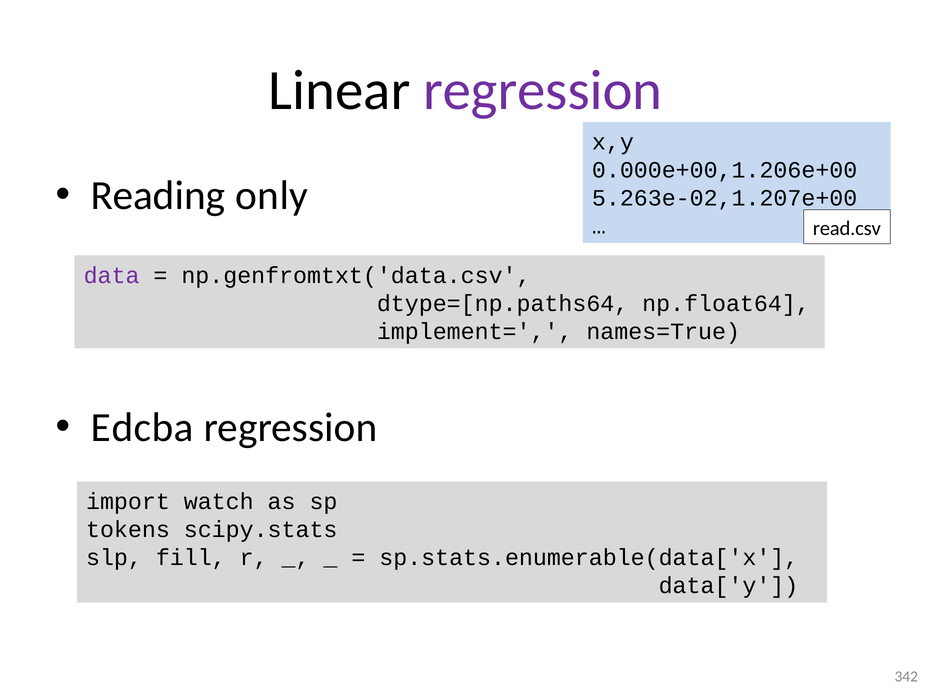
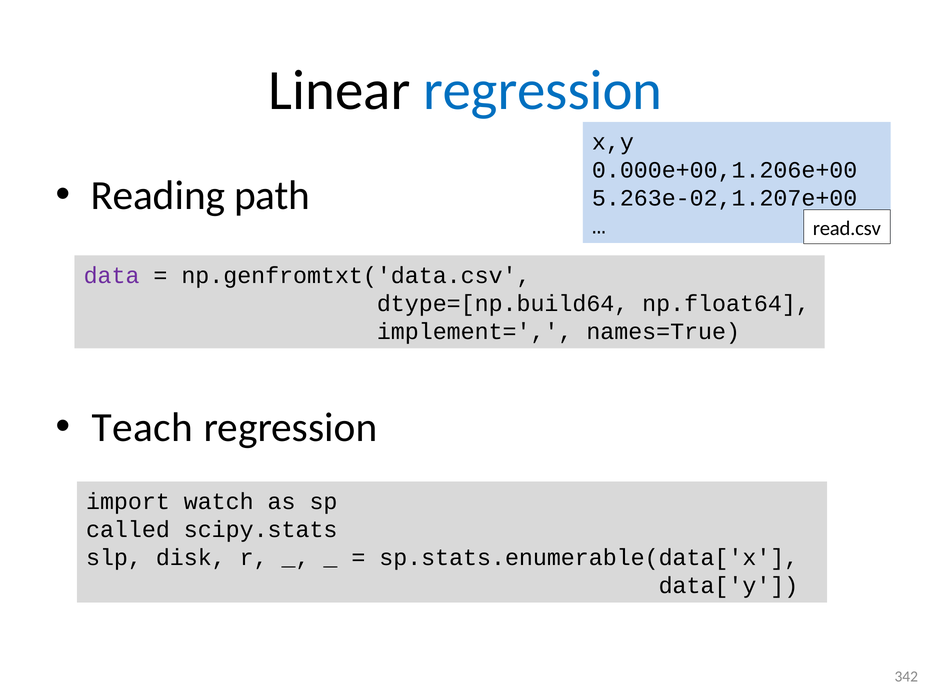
regression at (543, 90) colour: purple -> blue
only: only -> path
dtype=[np.paths64: dtype=[np.paths64 -> dtype=[np.build64
Edcba: Edcba -> Teach
tokens: tokens -> called
fill: fill -> disk
